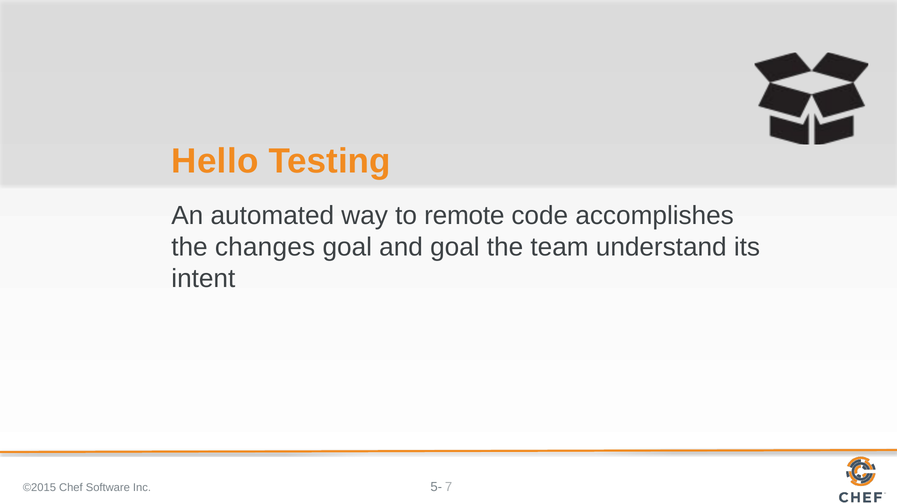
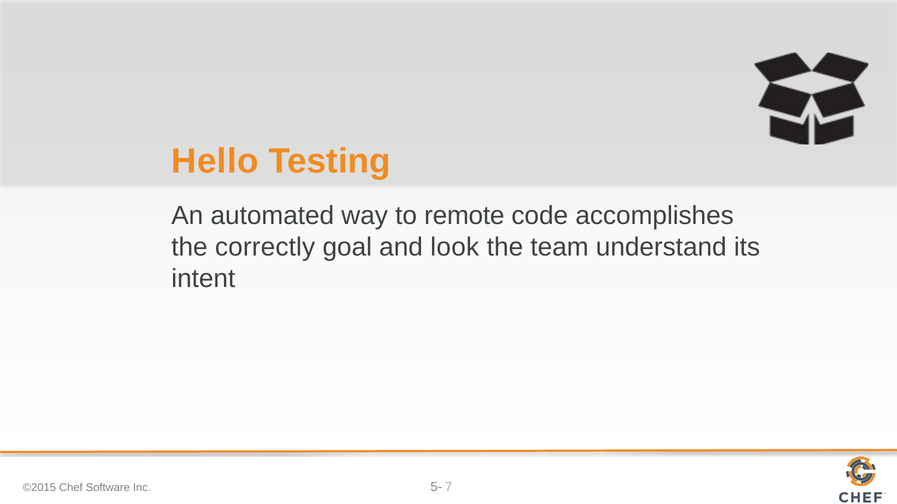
changes: changes -> correctly
and goal: goal -> look
